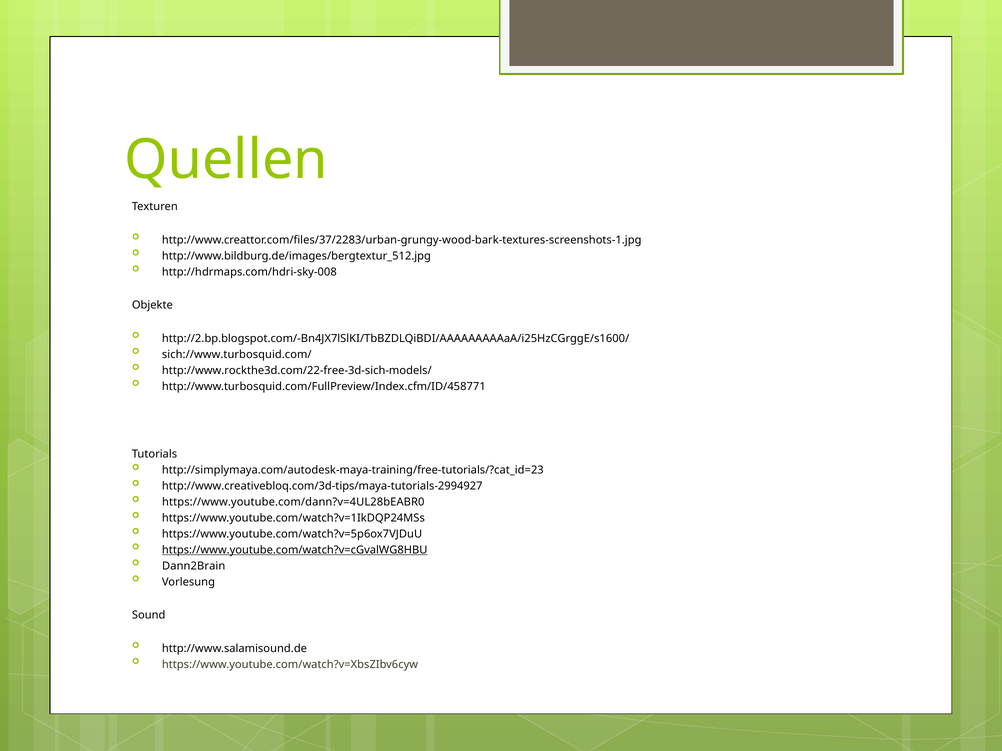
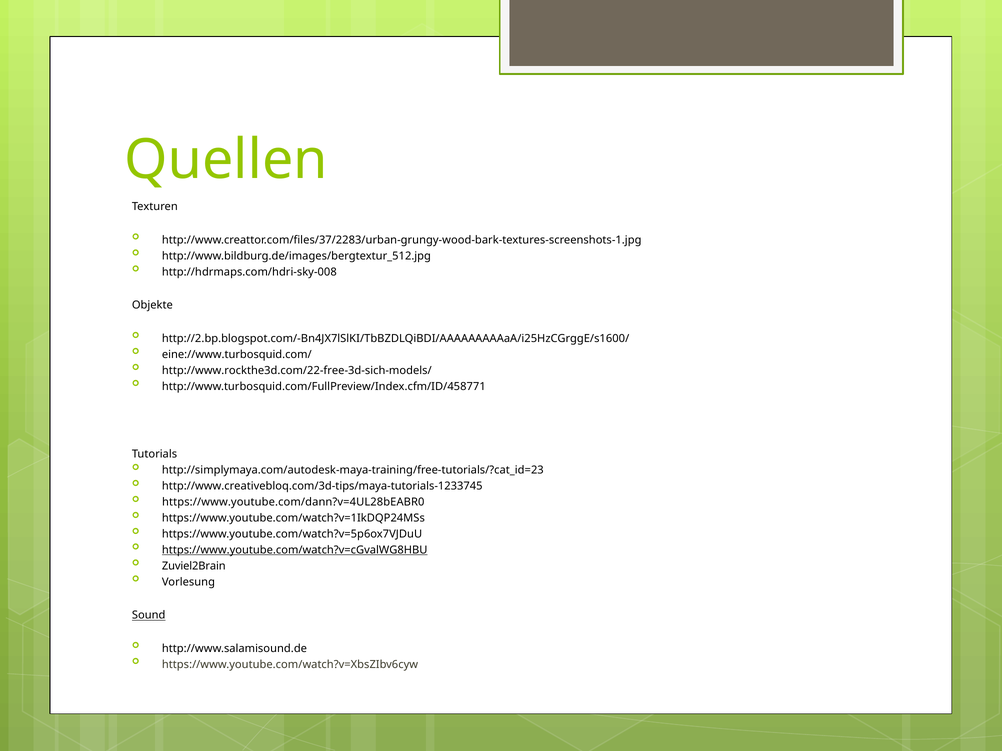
sich://www.turbosquid.com/: sich://www.turbosquid.com/ -> eine://www.turbosquid.com/
http://www.creativebloq.com/3d-tips/maya-tutorials-2994927: http://www.creativebloq.com/3d-tips/maya-tutorials-2994927 -> http://www.creativebloq.com/3d-tips/maya-tutorials-1233745
Dann2Brain: Dann2Brain -> Zuviel2Brain
Sound underline: none -> present
